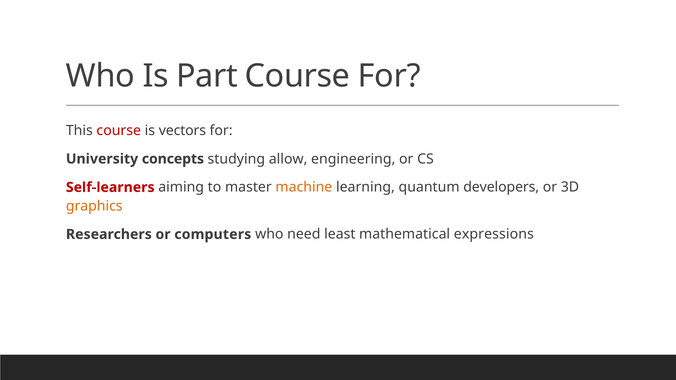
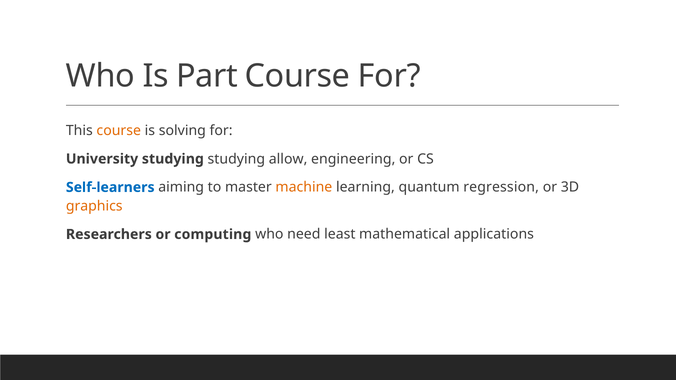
course at (119, 131) colour: red -> orange
vectors: vectors -> solving
University concepts: concepts -> studying
Self-learners colour: red -> blue
developers: developers -> regression
computers: computers -> computing
expressions: expressions -> applications
